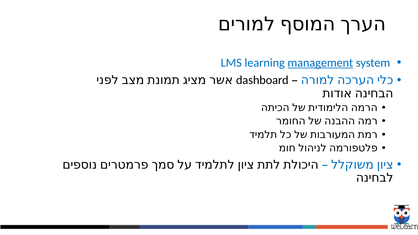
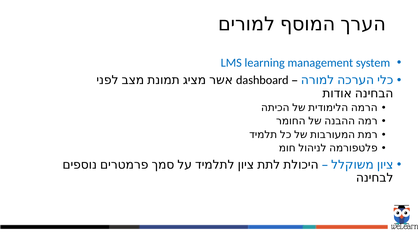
management underline: present -> none
